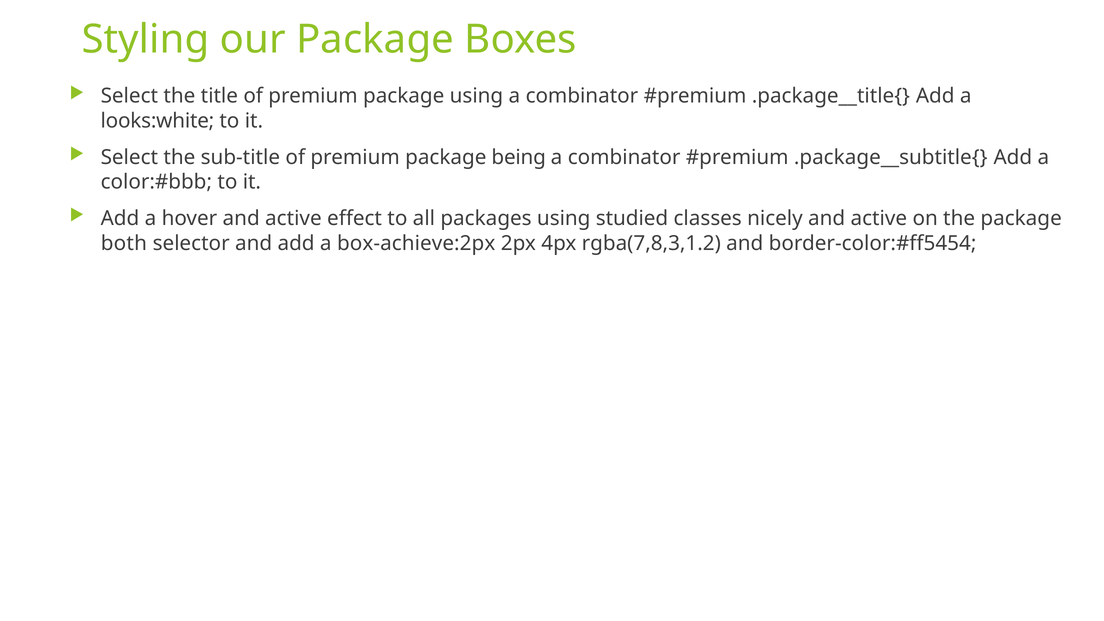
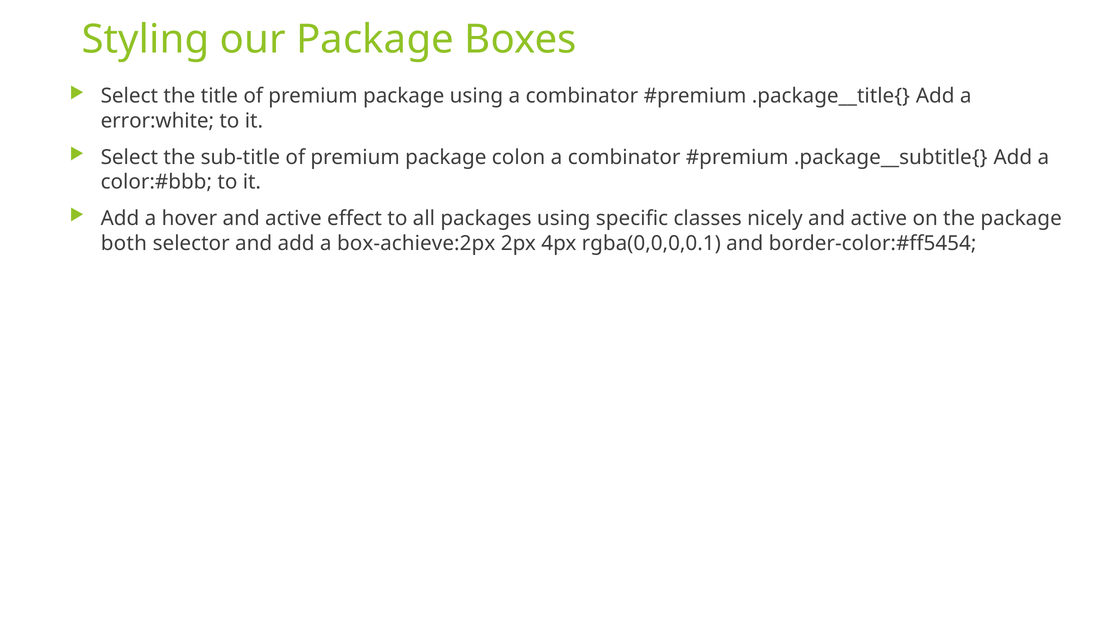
looks:white: looks:white -> error:white
being: being -> colon
studied: studied -> specific
rgba(7,8,3,1.2: rgba(7,8,3,1.2 -> rgba(0,0,0,0.1
